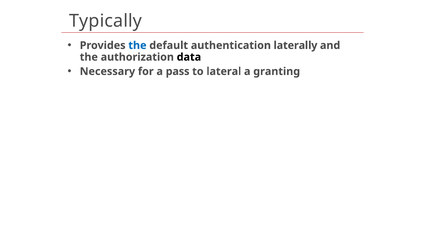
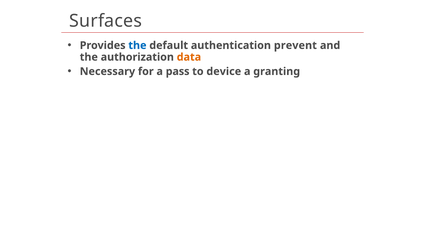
Typically: Typically -> Surfaces
laterally: laterally -> prevent
data colour: black -> orange
lateral: lateral -> device
